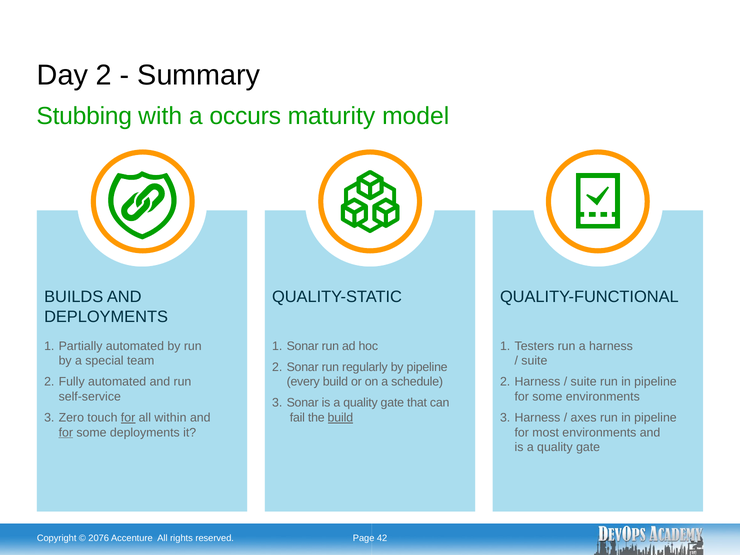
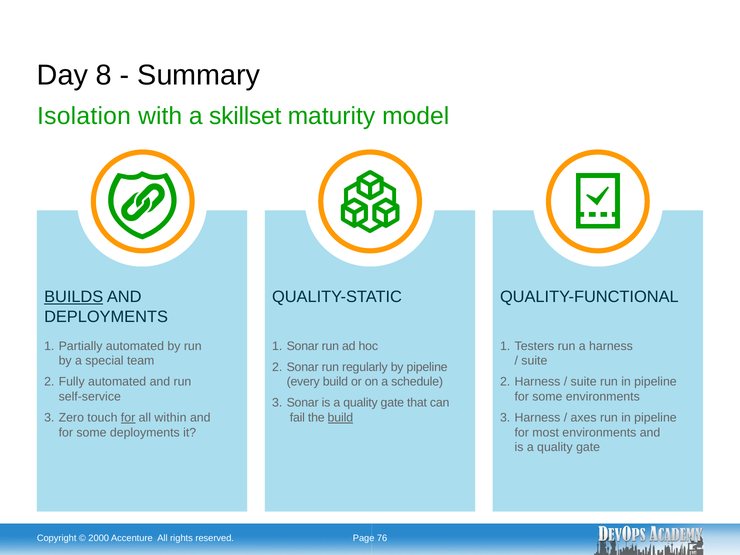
Day 2: 2 -> 8
Stubbing: Stubbing -> Isolation
occurs: occurs -> skillset
BUILDS underline: none -> present
for at (66, 432) underline: present -> none
2076: 2076 -> 2000
42: 42 -> 76
